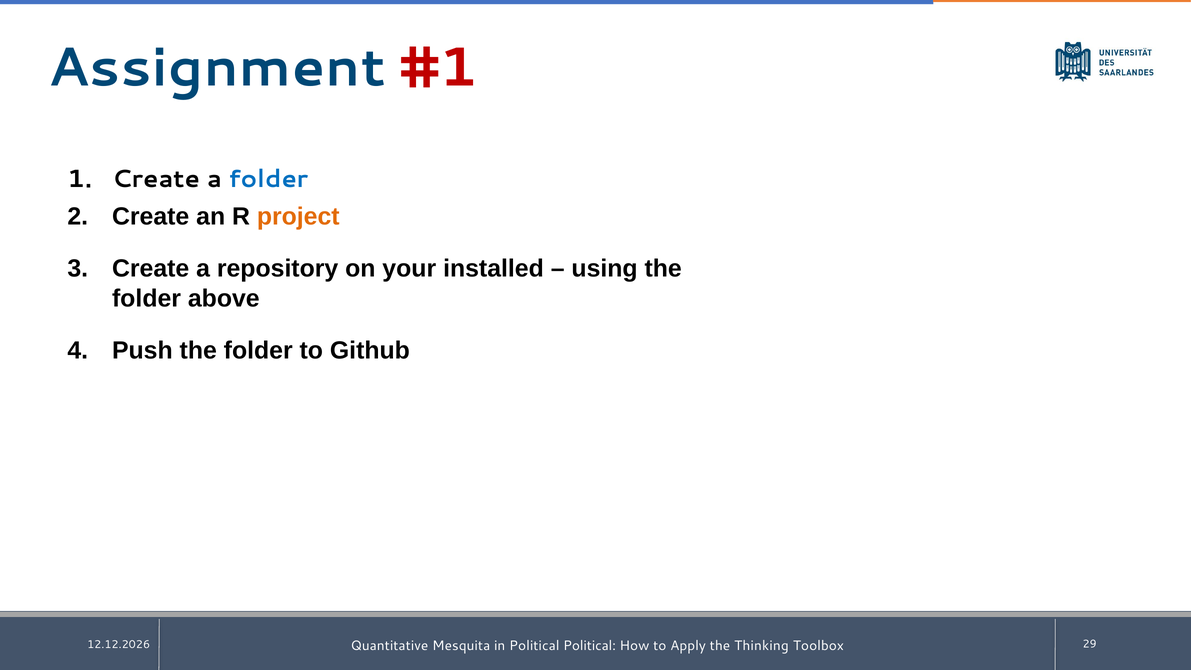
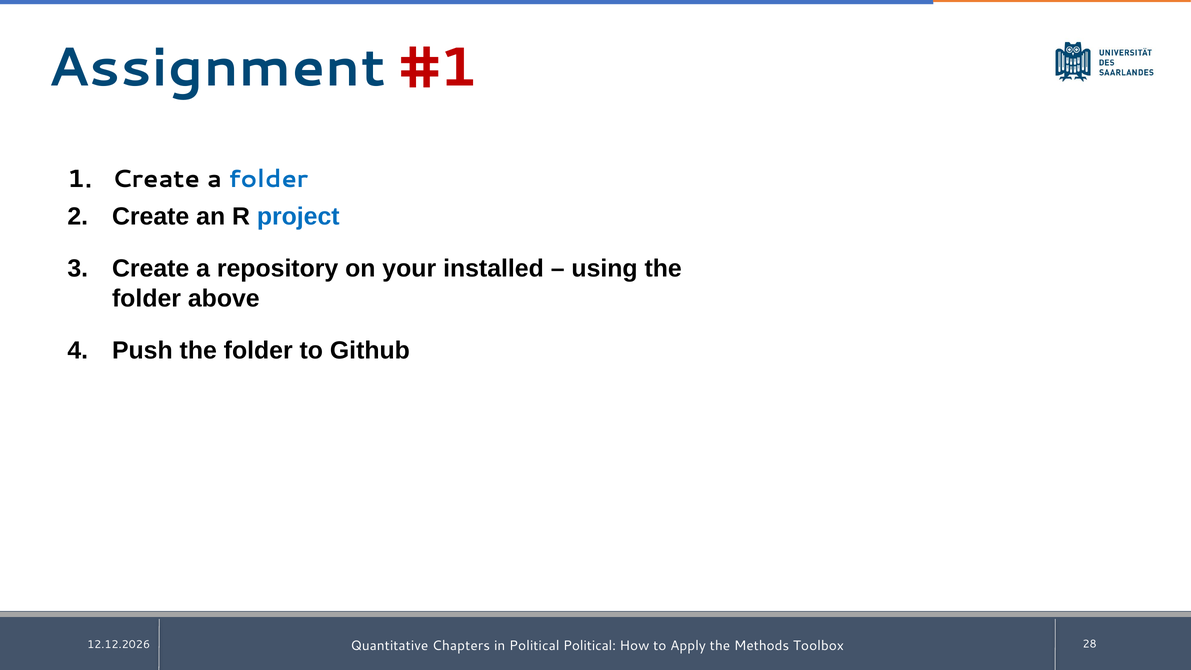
project colour: orange -> blue
Mesquita: Mesquita -> Chapters
Thinking: Thinking -> Methods
29: 29 -> 28
